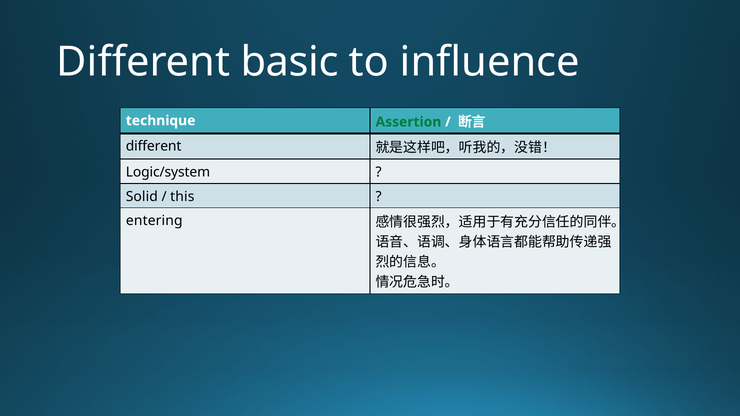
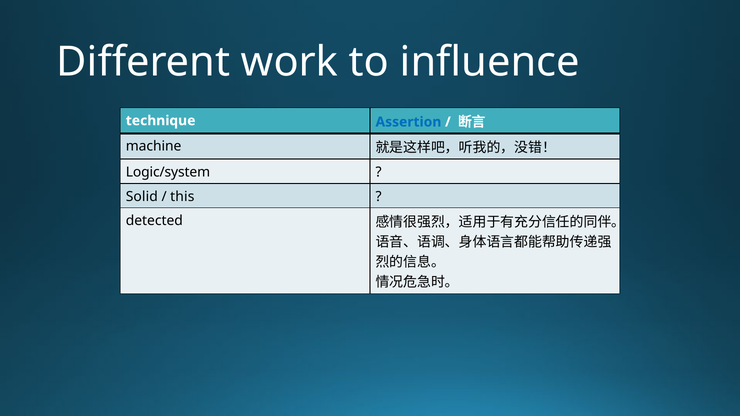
basic: basic -> work
Assertion colour: green -> blue
different at (154, 146): different -> machine
entering: entering -> detected
